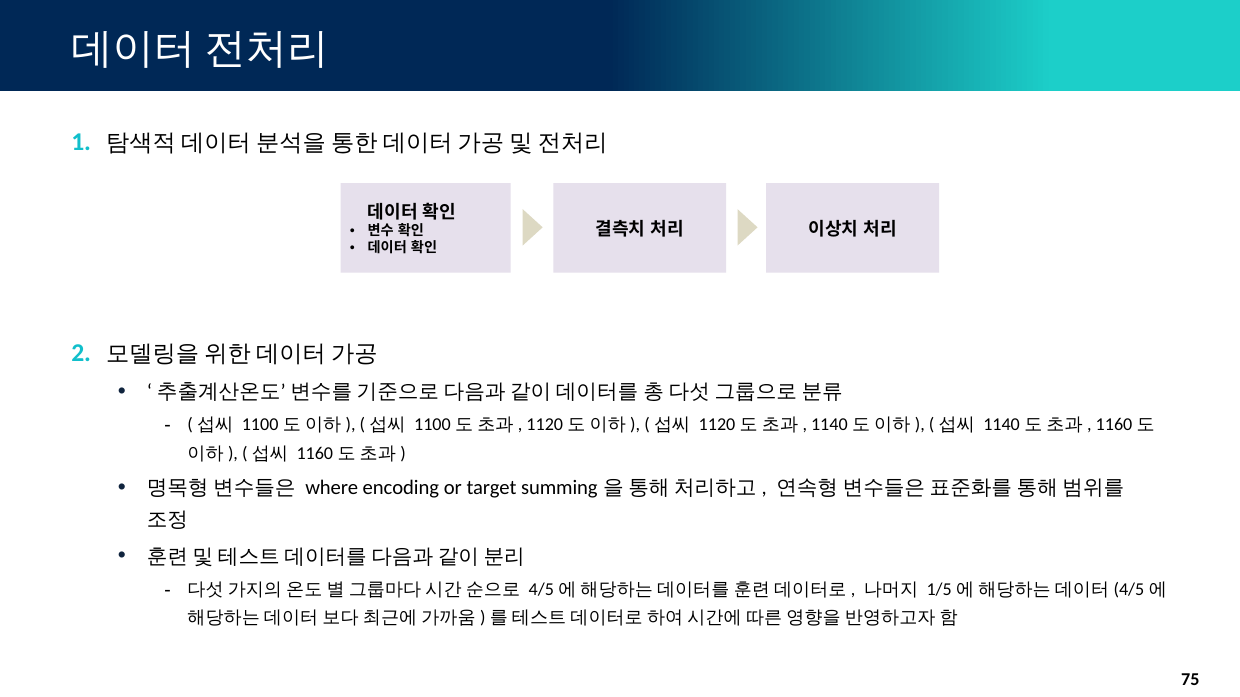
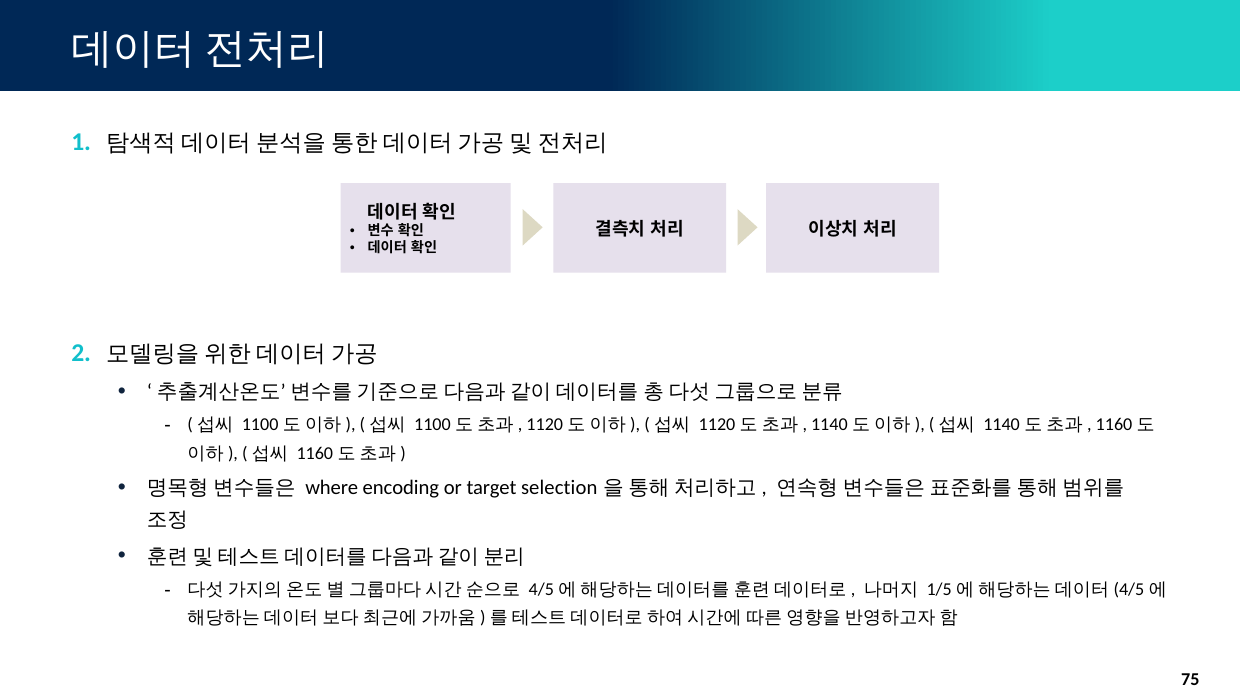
summing: summing -> selection
